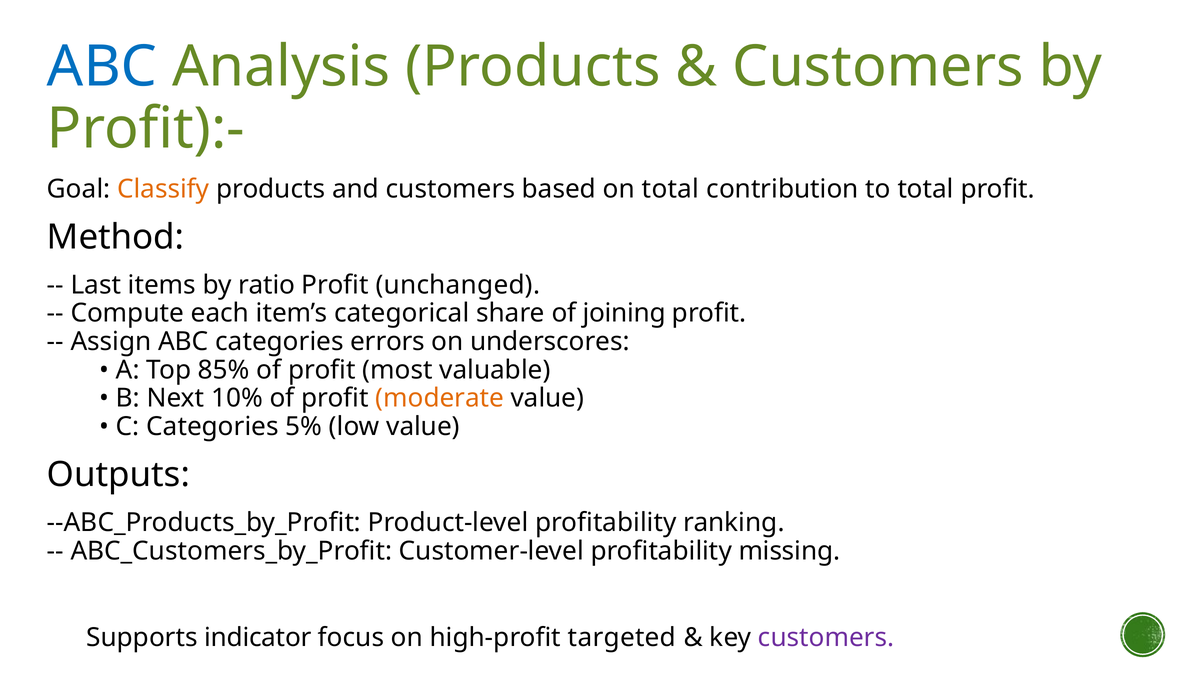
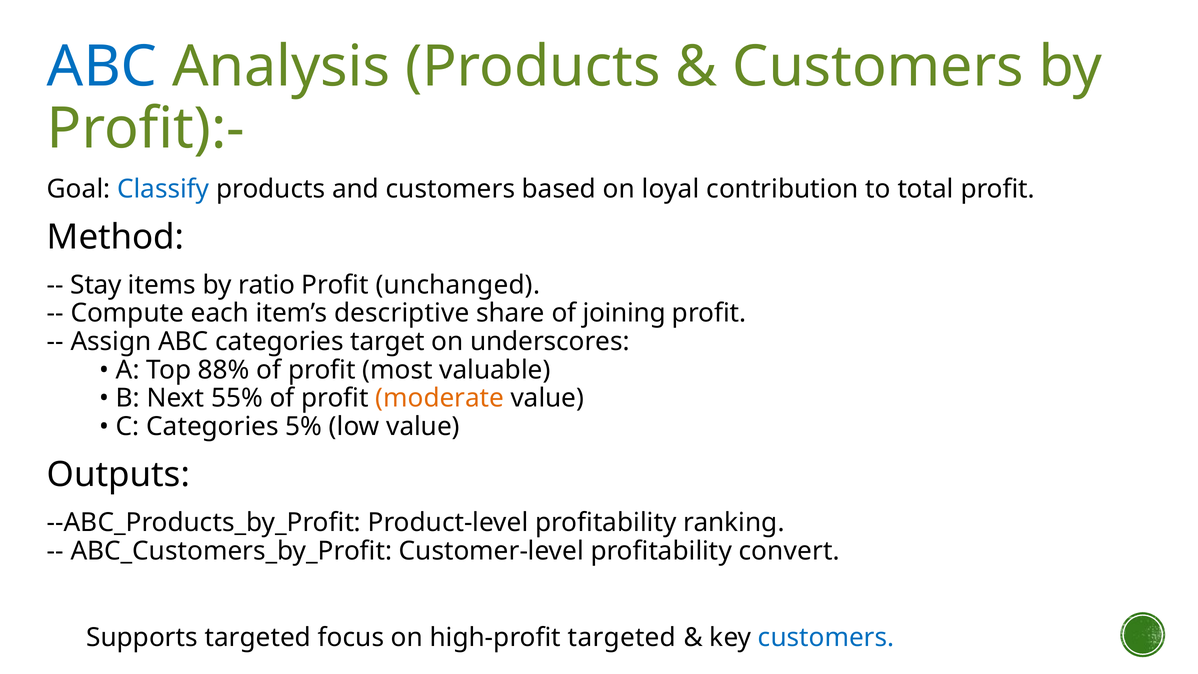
Classify colour: orange -> blue
on total: total -> loyal
Last: Last -> Stay
categorical: categorical -> descriptive
errors: errors -> target
85%: 85% -> 88%
10%: 10% -> 55%
missing: missing -> convert
Supports indicator: indicator -> targeted
customers at (826, 637) colour: purple -> blue
